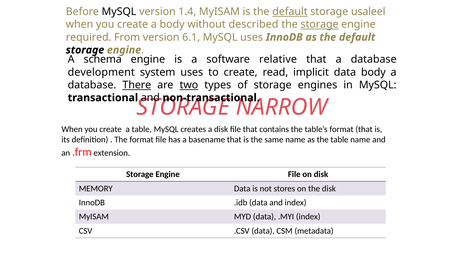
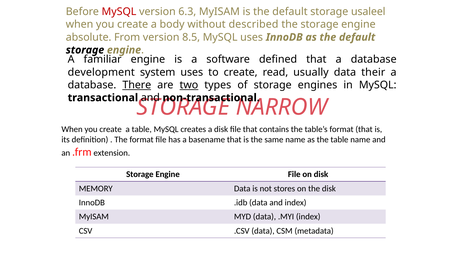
MySQL at (119, 12) colour: black -> red
1.4: 1.4 -> 6.3
default at (290, 12) underline: present -> none
storage at (320, 24) underline: present -> none
required: required -> absolute
6.1: 6.1 -> 8.5
schema: schema -> familiar
relative: relative -> defined
implicit: implicit -> usually
data body: body -> their
